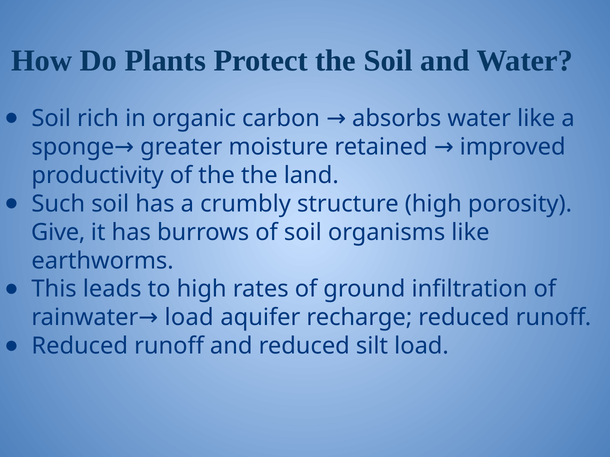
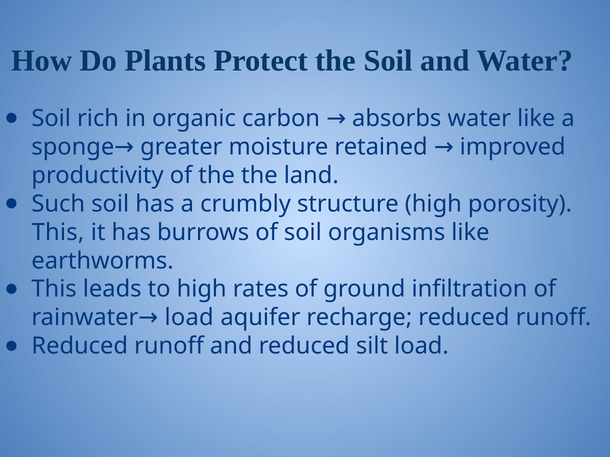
Give at (58, 233): Give -> This
